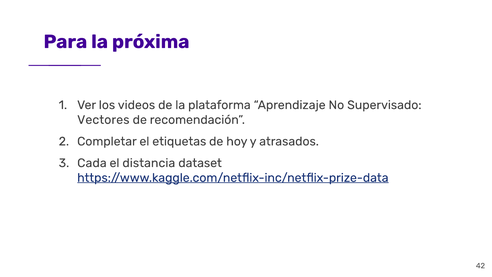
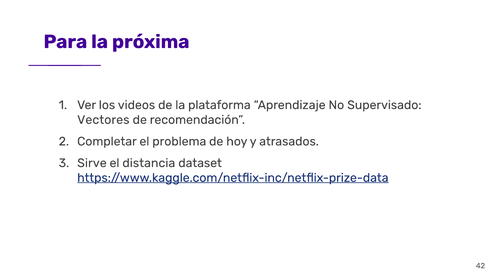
etiquetas: etiquetas -> problema
Cada: Cada -> Sirve
